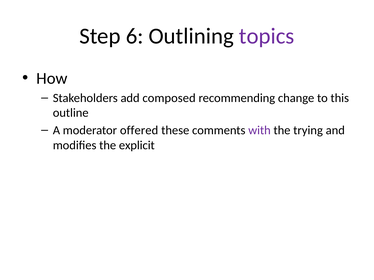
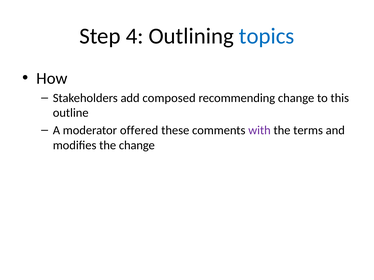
6: 6 -> 4
topics colour: purple -> blue
trying: trying -> terms
the explicit: explicit -> change
